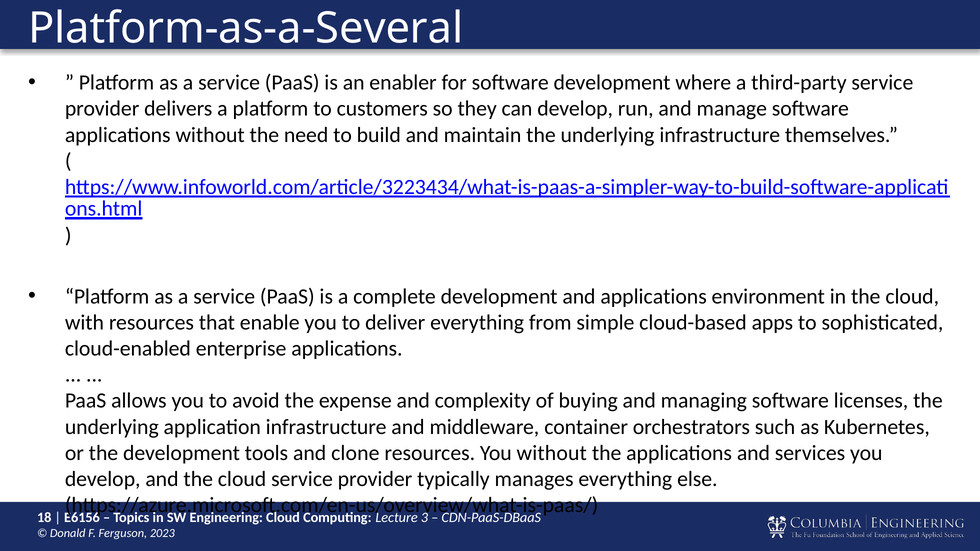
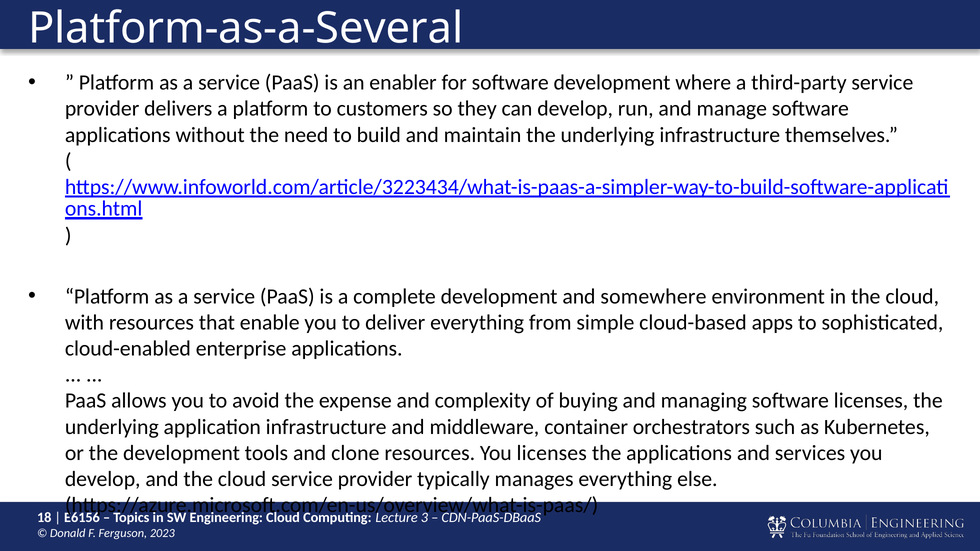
and applications: applications -> somewhere
You without: without -> licenses
